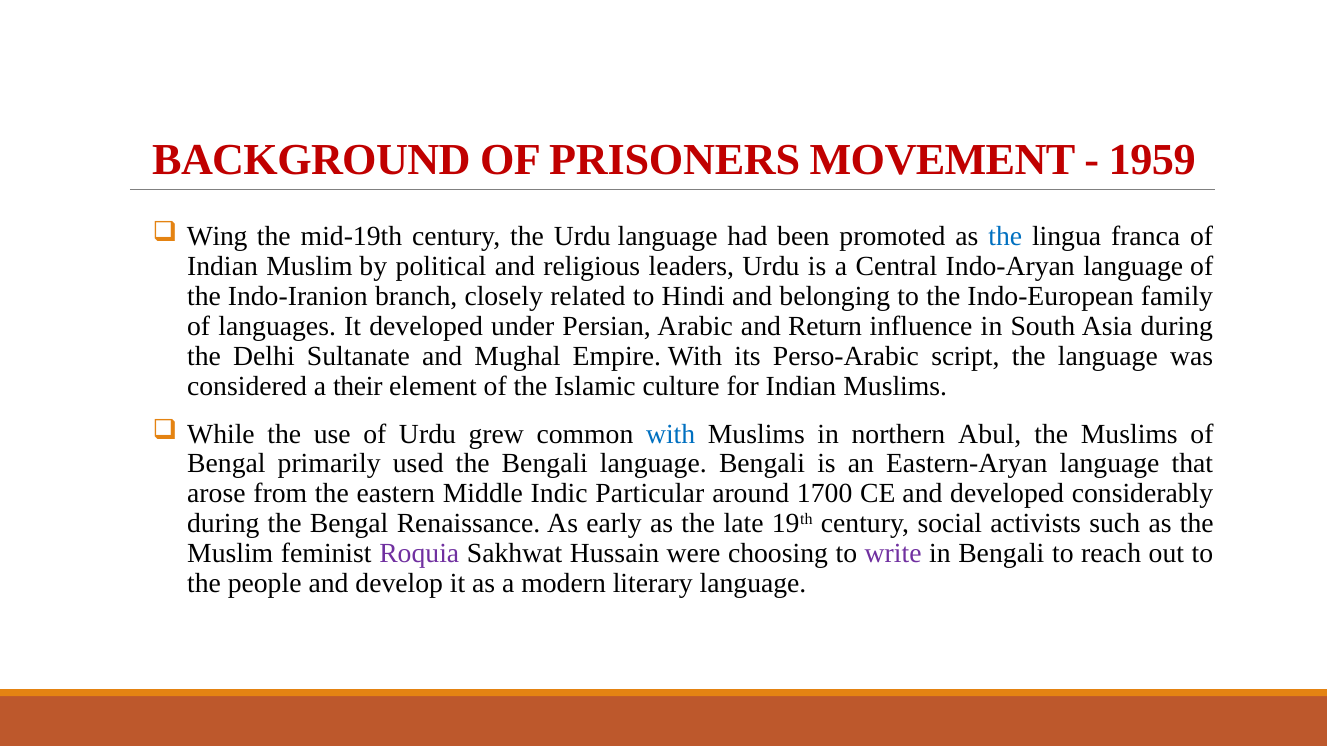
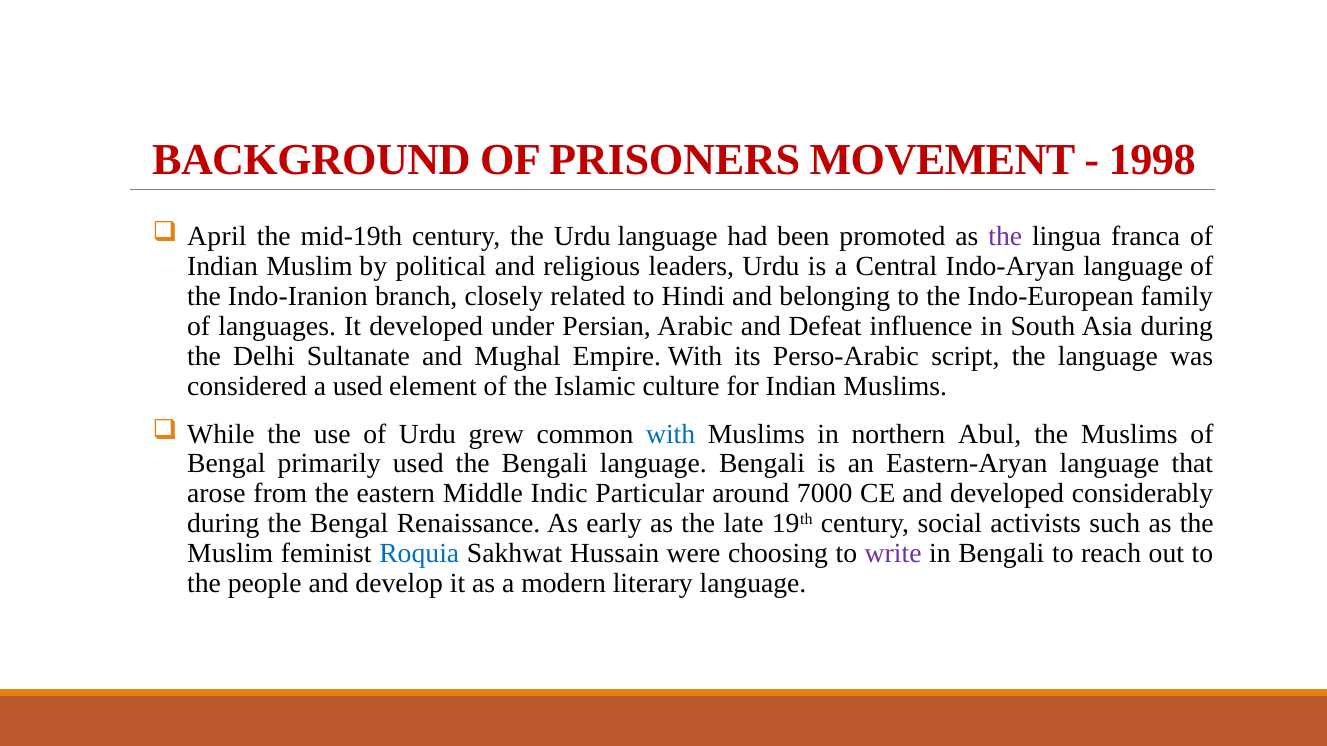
1959: 1959 -> 1998
Wing: Wing -> April
the at (1005, 237) colour: blue -> purple
Return: Return -> Defeat
a their: their -> used
1700: 1700 -> 7000
Roquia colour: purple -> blue
